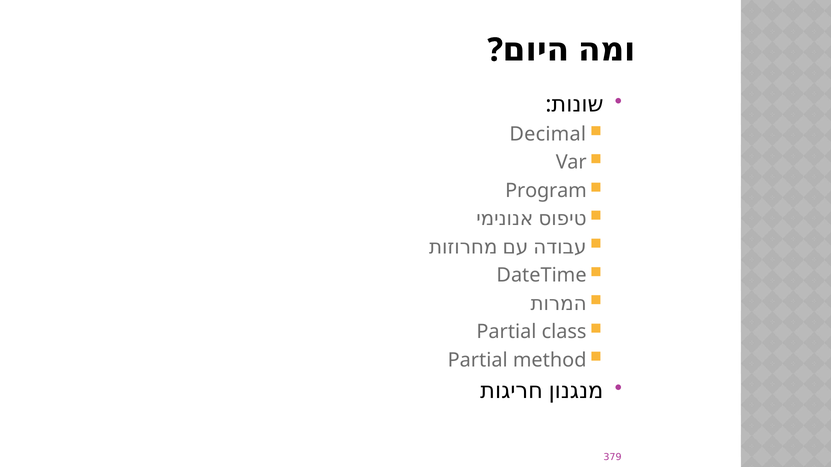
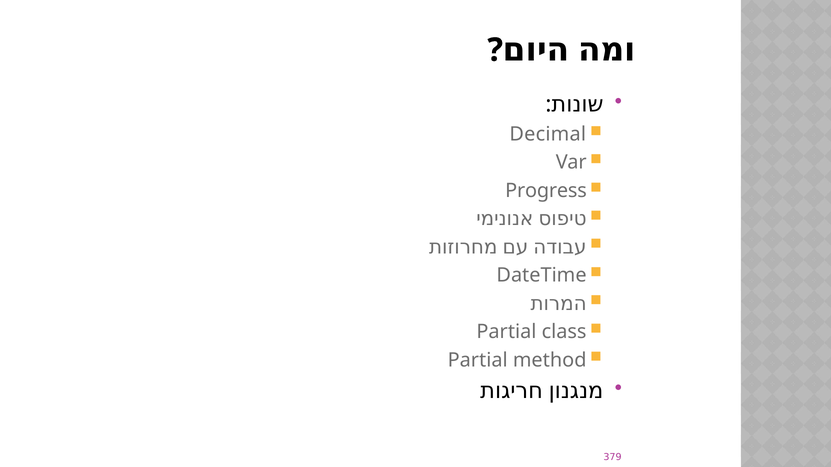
Program: Program -> Progress
